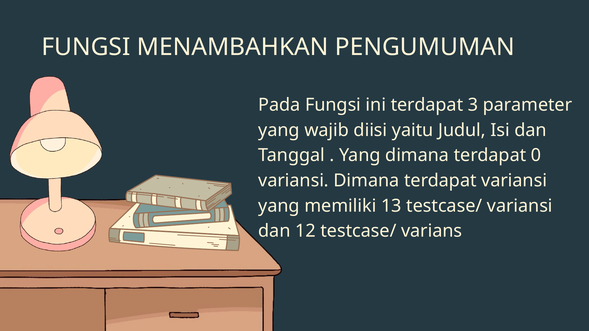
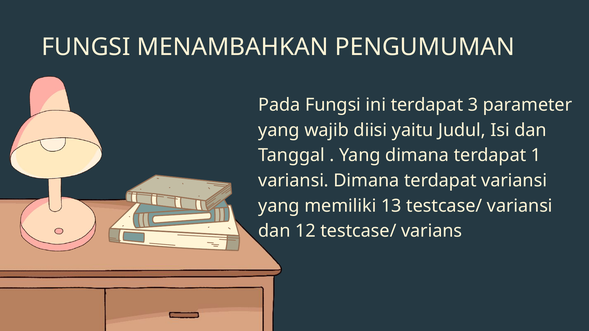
0: 0 -> 1
